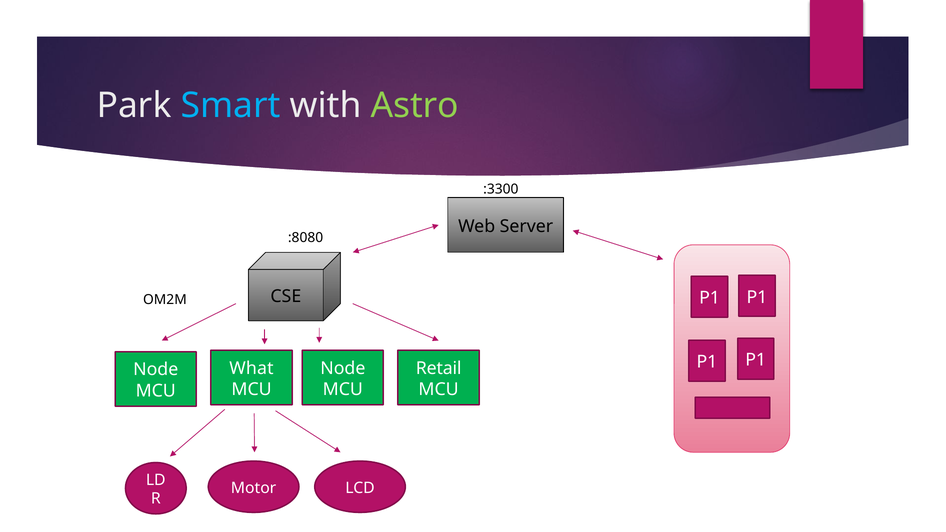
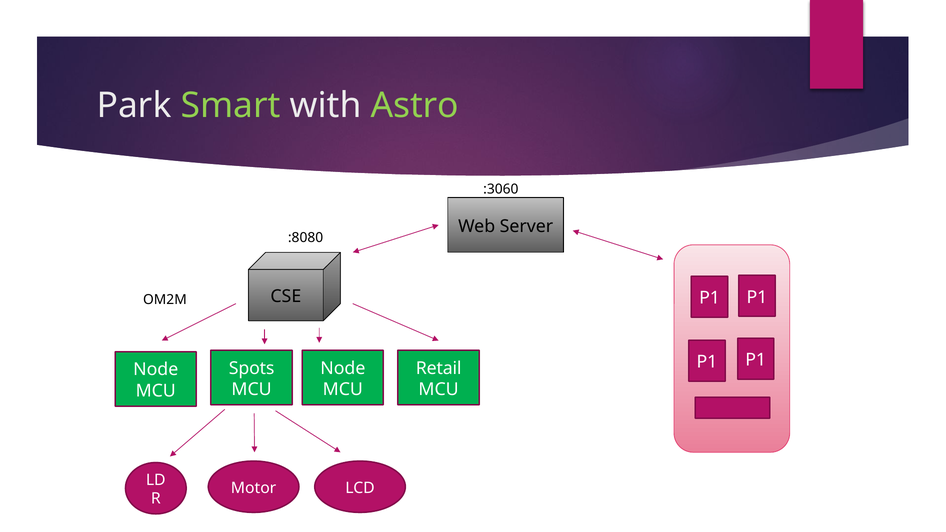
Smart colour: light blue -> light green
:3300: :3300 -> :3060
What: What -> Spots
